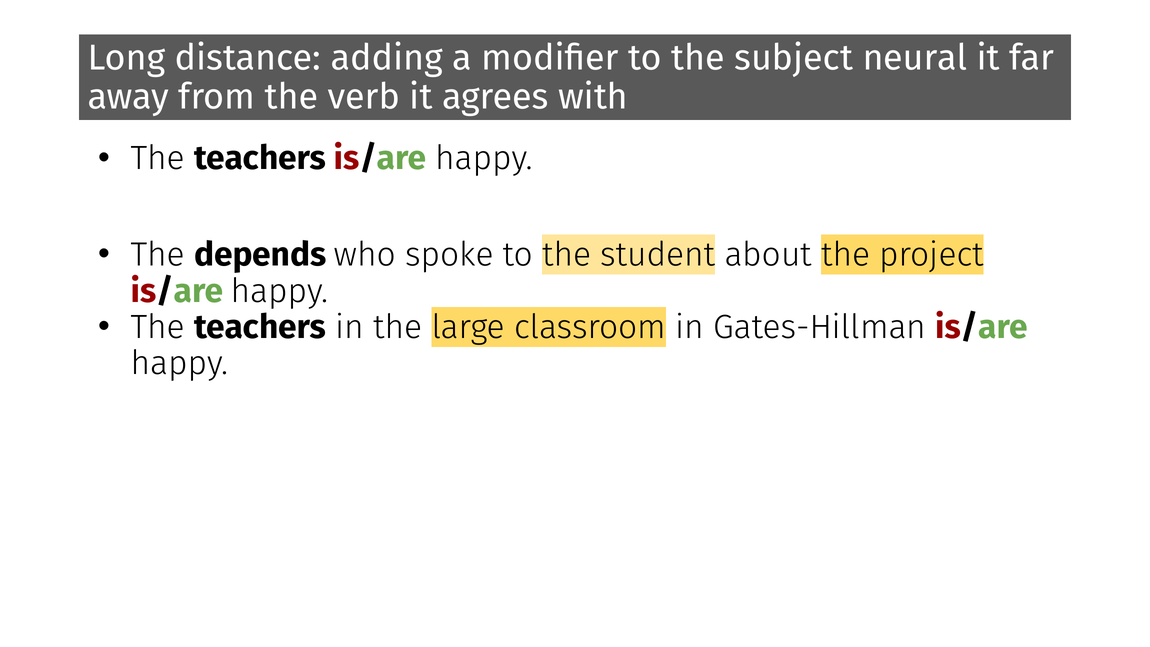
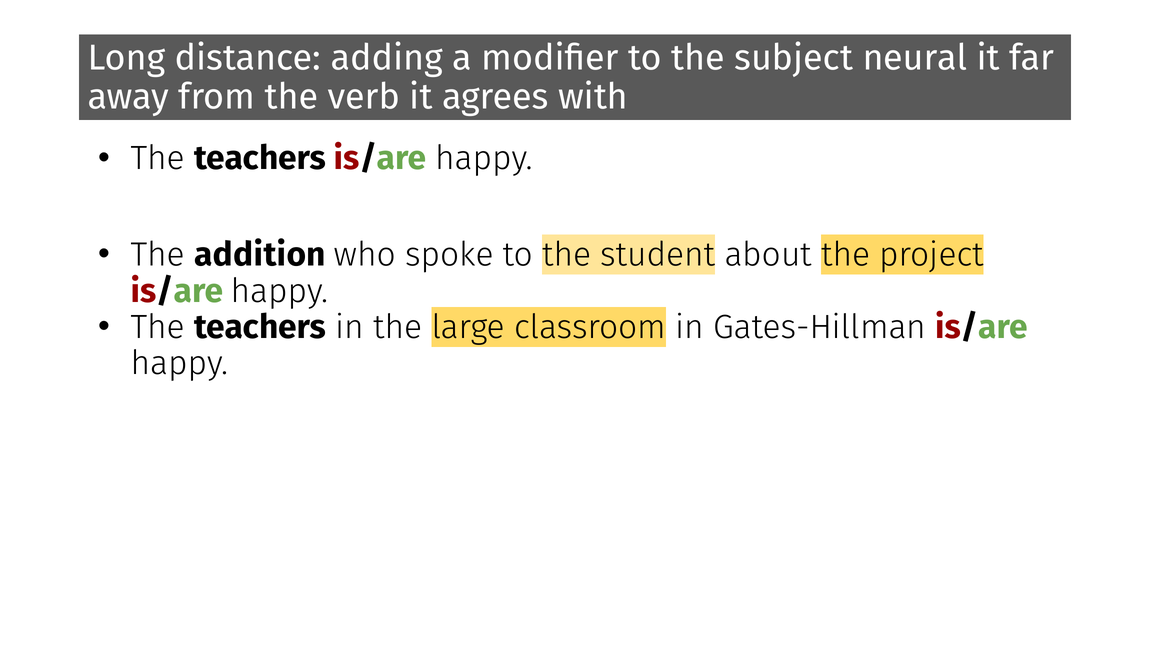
depends: depends -> addition
